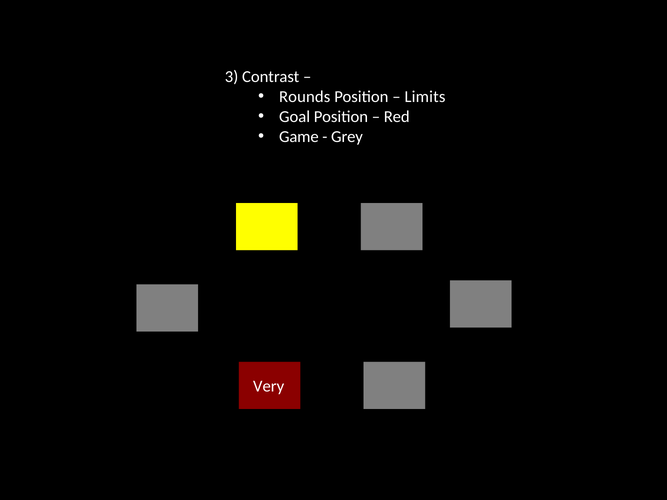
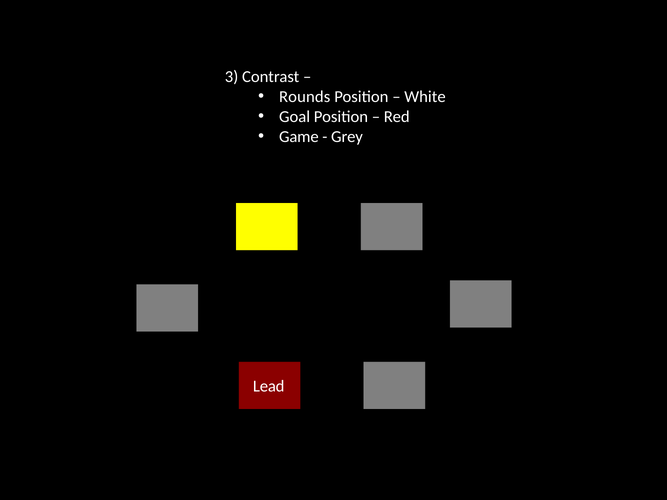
Limits: Limits -> White
Very: Very -> Lead
